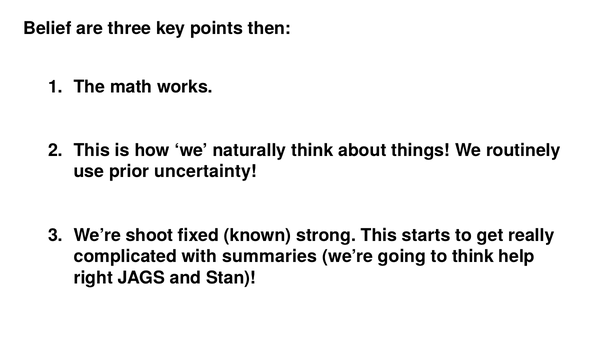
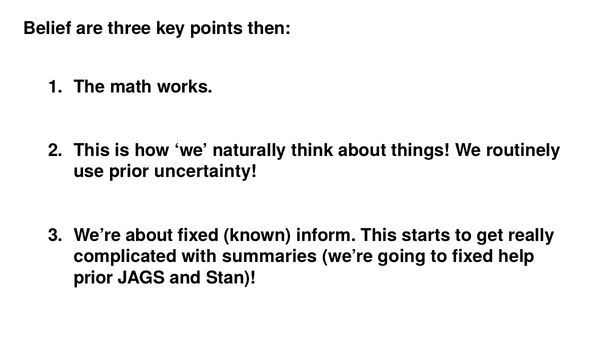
We’re shoot: shoot -> about
strong: strong -> inform
to think: think -> fixed
right at (93, 278): right -> prior
